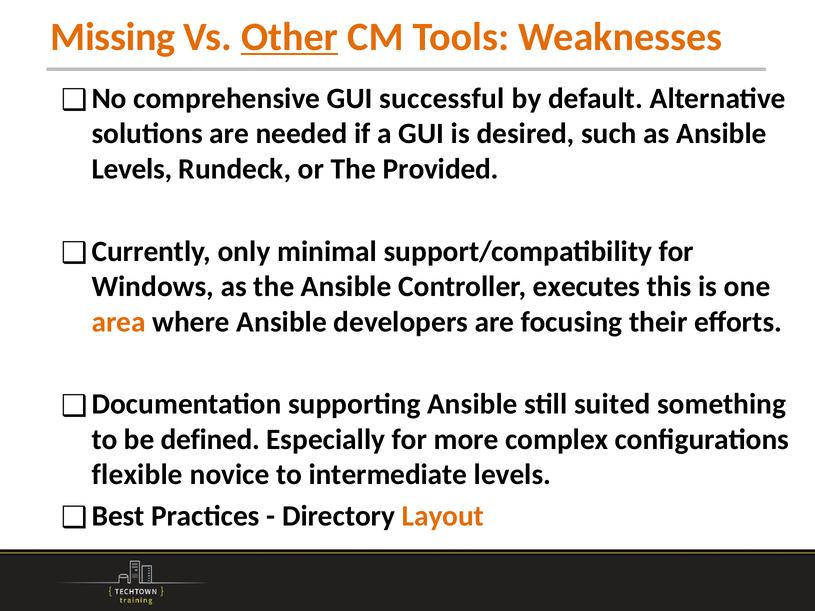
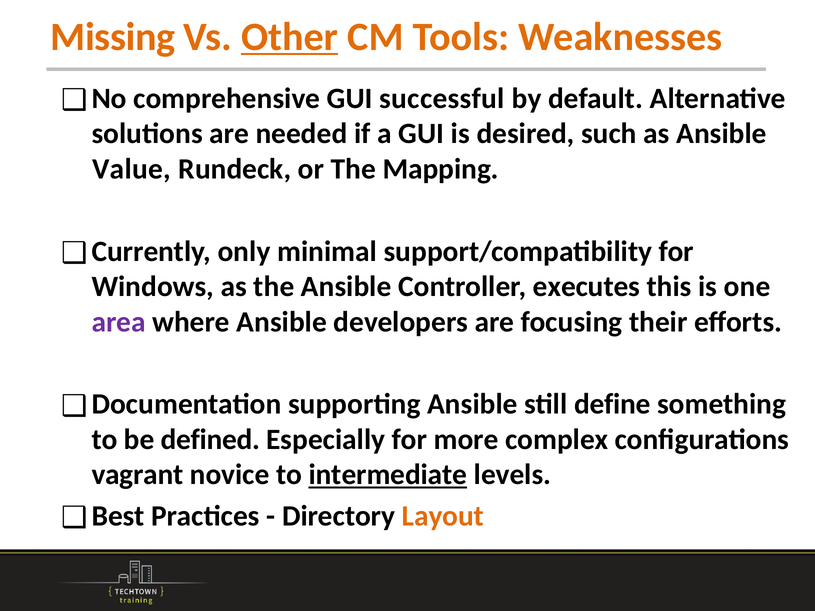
Levels at (132, 169): Levels -> Value
Provided: Provided -> Mapping
area colour: orange -> purple
suited: suited -> define
flexible: flexible -> vagrant
intermediate underline: none -> present
